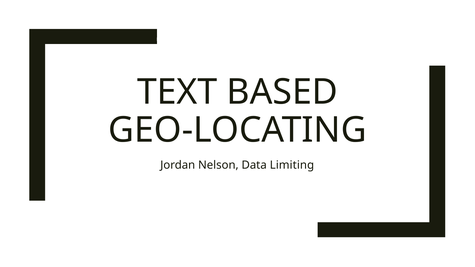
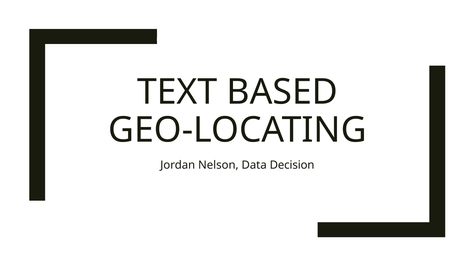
Limiting: Limiting -> Decision
